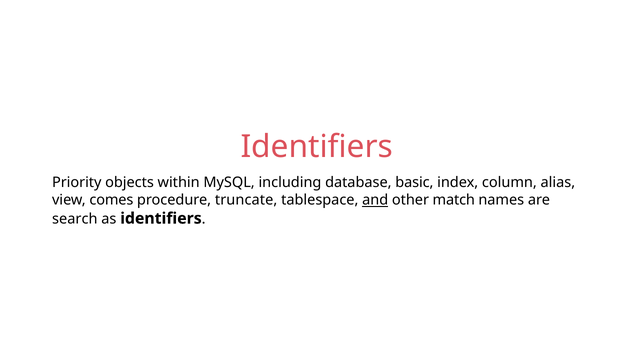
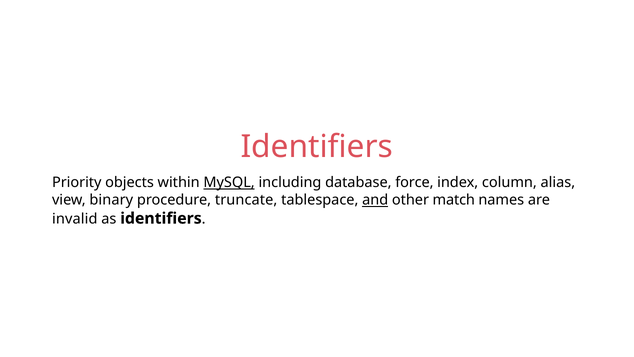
MySQL underline: none -> present
basic: basic -> force
comes: comes -> binary
search: search -> invalid
